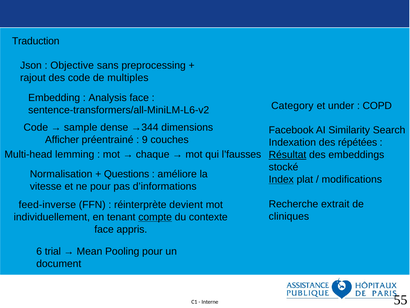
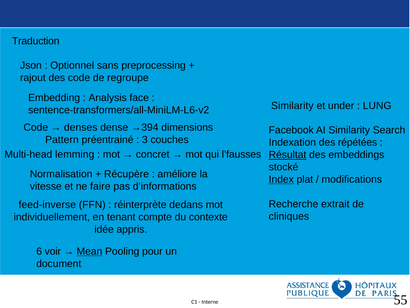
Objective: Objective -> Optionnel
multiples: multiples -> regroupe
Category at (292, 106): Category -> Similarity
COPD: COPD -> LUNG
sample: sample -> denses
→344: →344 -> →394
Afficher: Afficher -> Pattern
9: 9 -> 3
chaque: chaque -> concret
Questions: Questions -> Récupère
ne pour: pour -> faire
devient: devient -> dedans
compte underline: present -> none
face at (104, 229): face -> idée
trial: trial -> voir
Mean underline: none -> present
